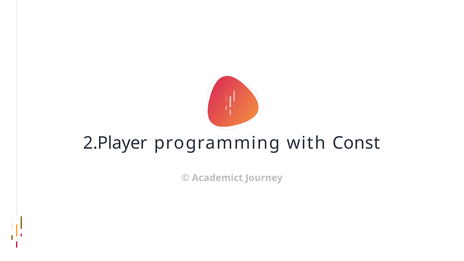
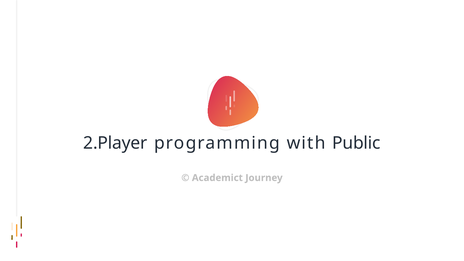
Const: Const -> Public
